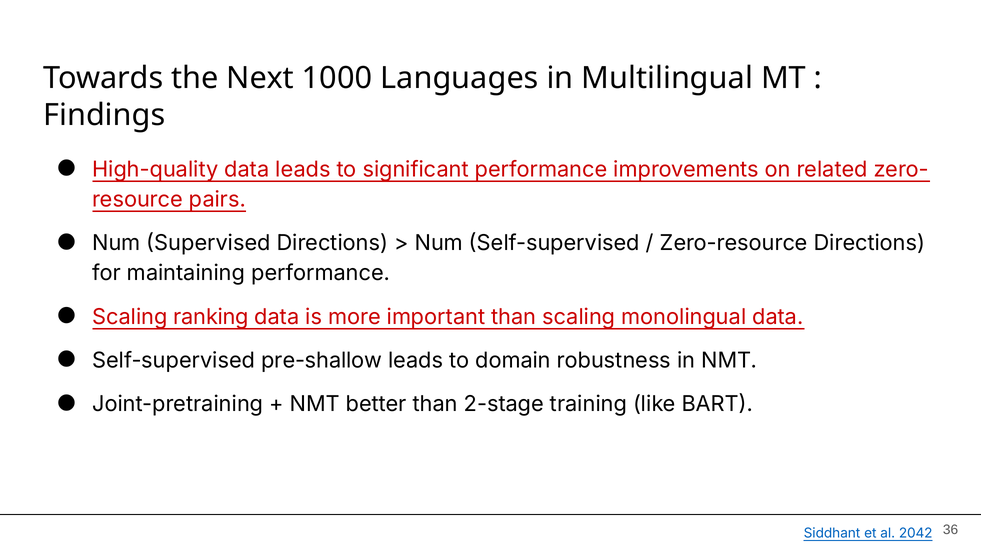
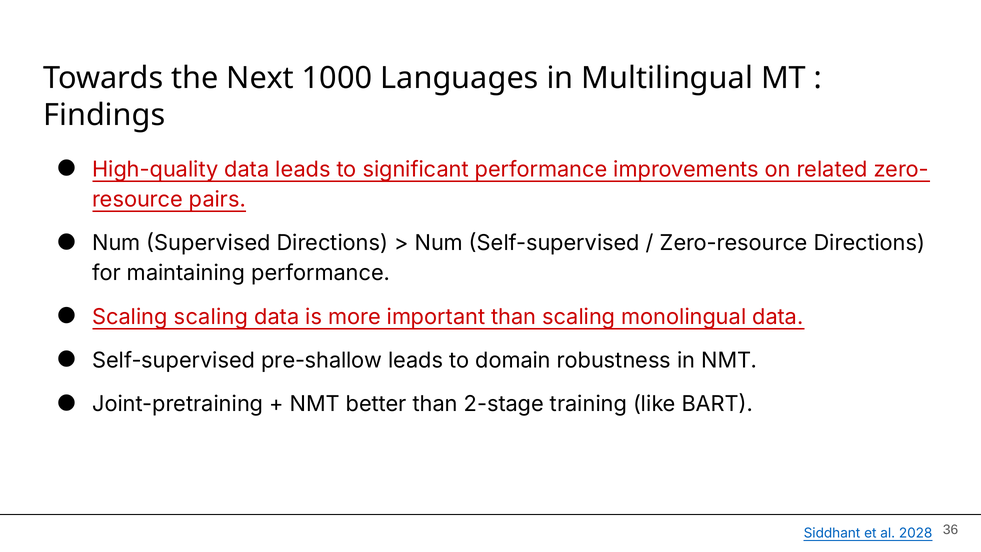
Scaling ranking: ranking -> scaling
2042: 2042 -> 2028
